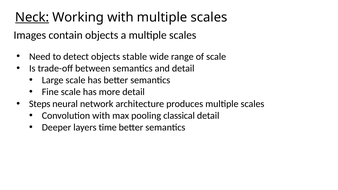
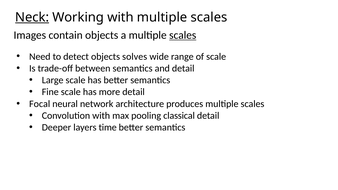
scales at (183, 35) underline: none -> present
stable: stable -> solves
Steps: Steps -> Focal
